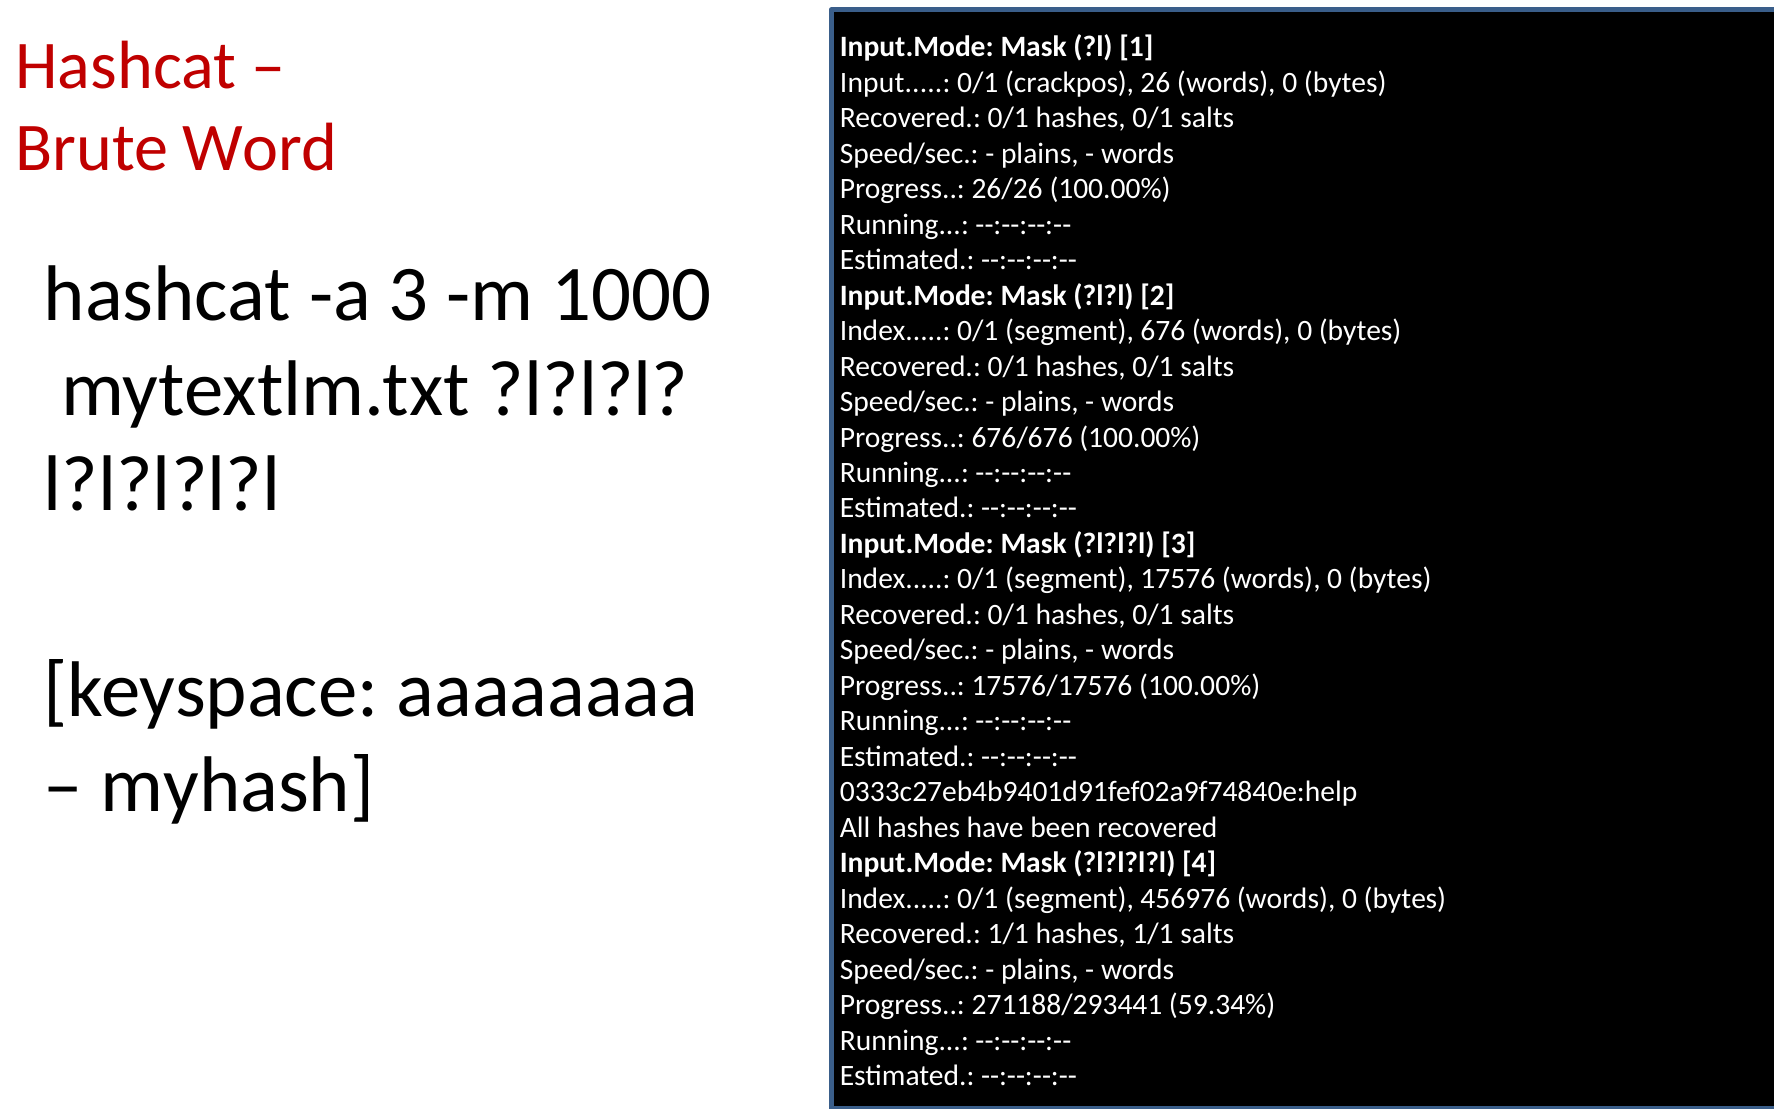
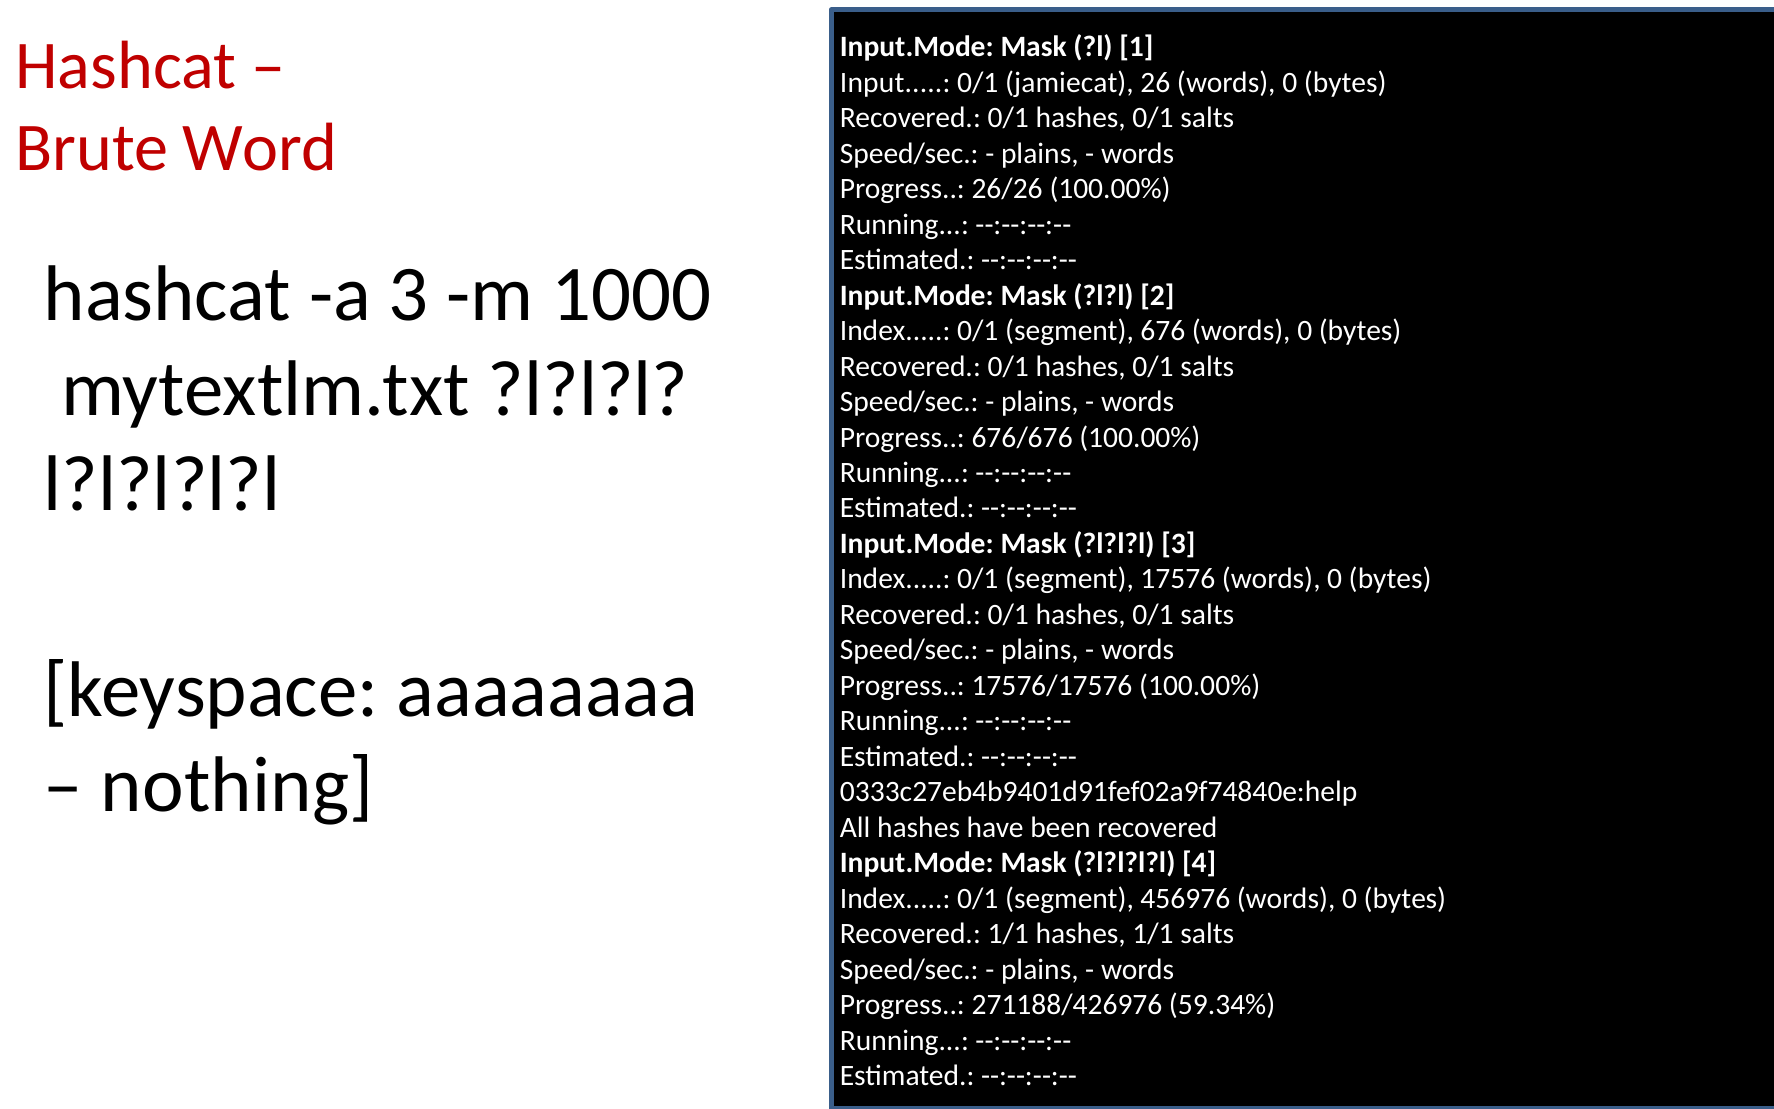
crackpos: crackpos -> jamiecat
myhash: myhash -> nothing
271188/293441: 271188/293441 -> 271188/426976
